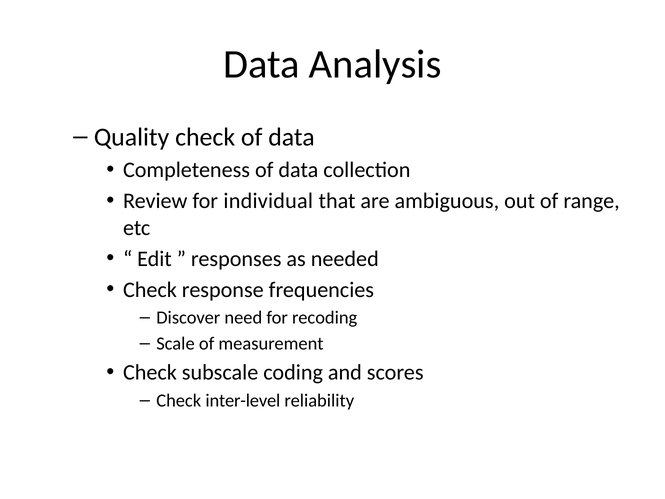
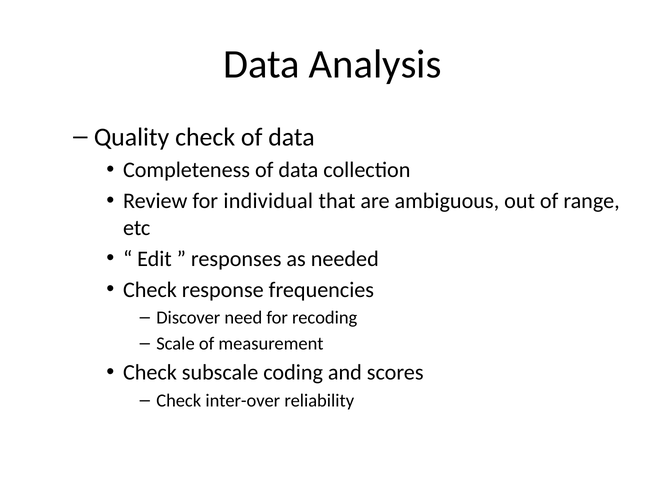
inter-level: inter-level -> inter-over
